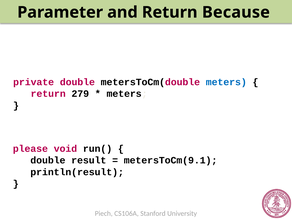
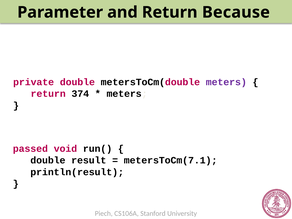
meters at (226, 82) colour: blue -> purple
279: 279 -> 374
please: please -> passed
metersToCm(9.1: metersToCm(9.1 -> metersToCm(7.1
